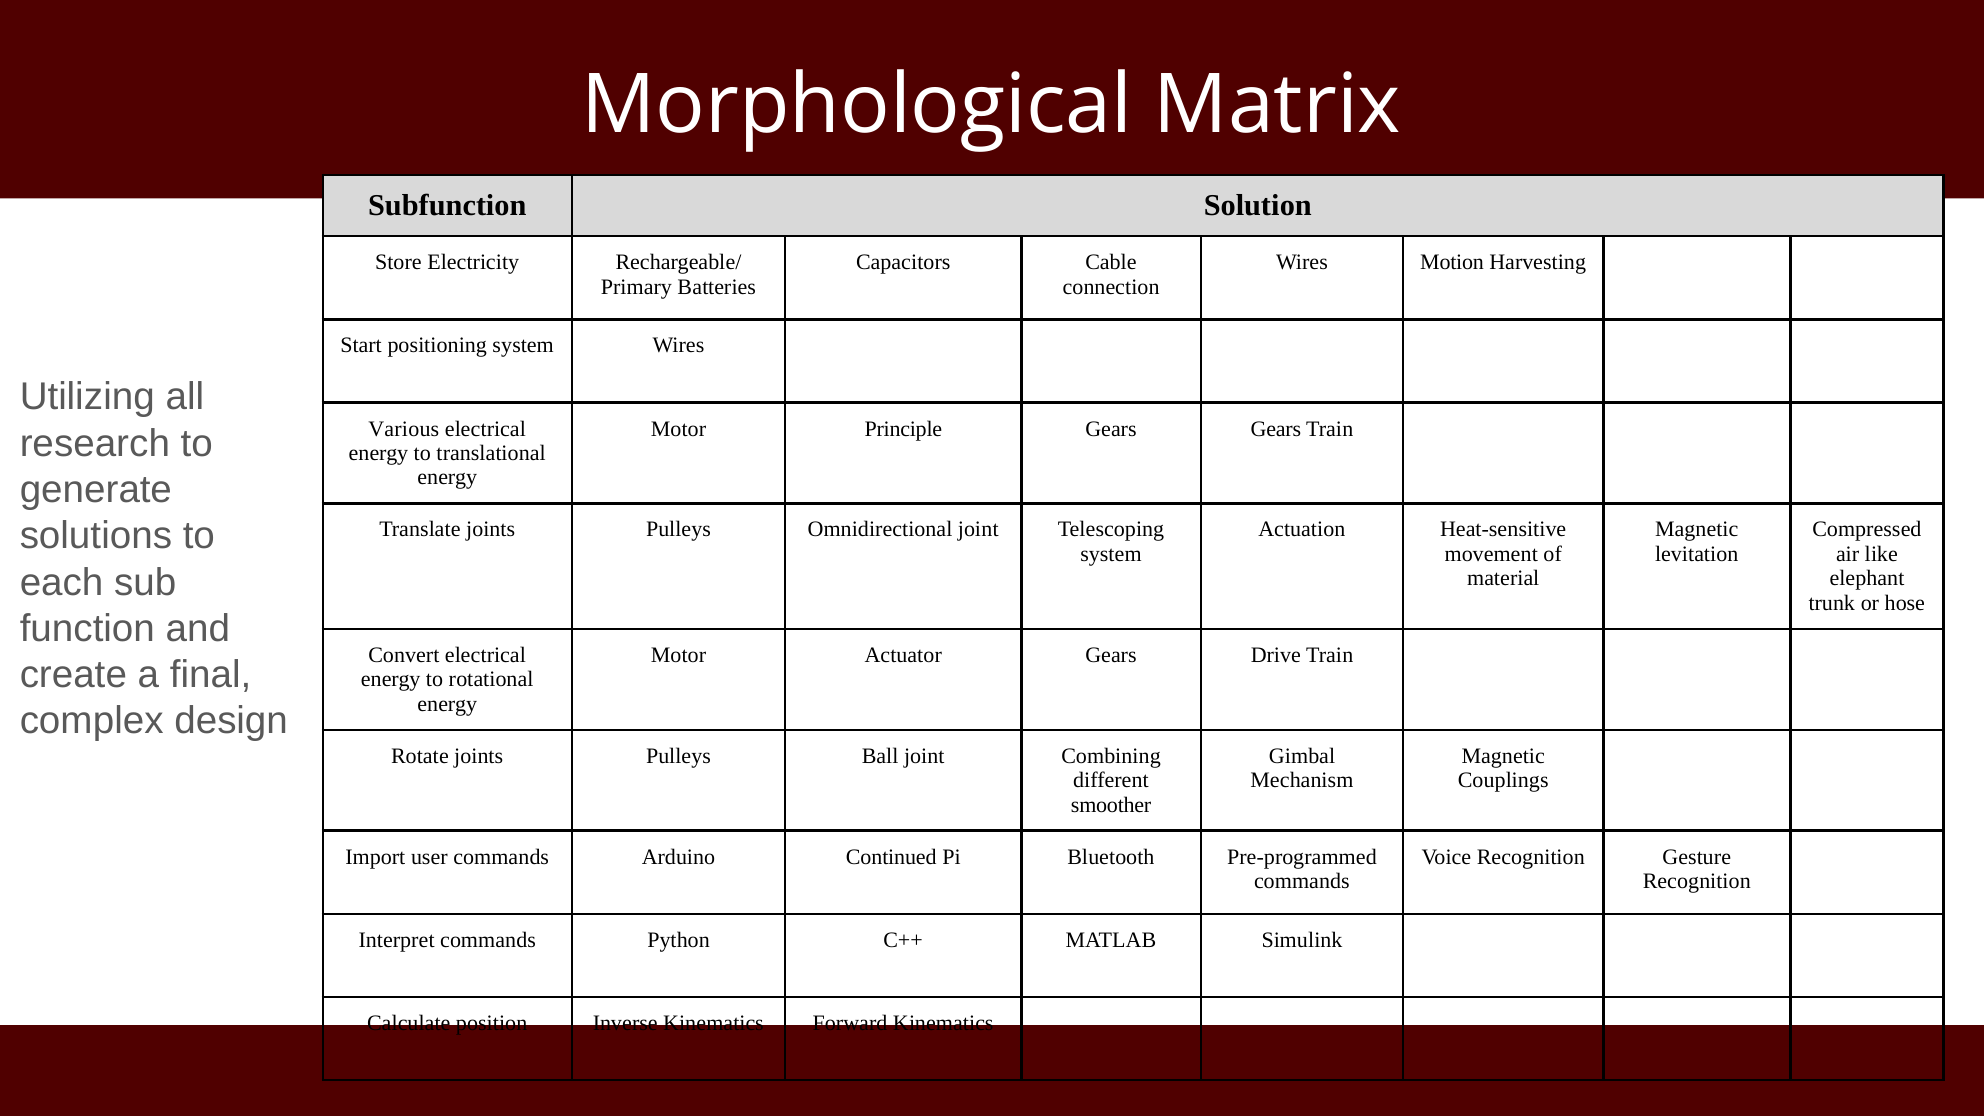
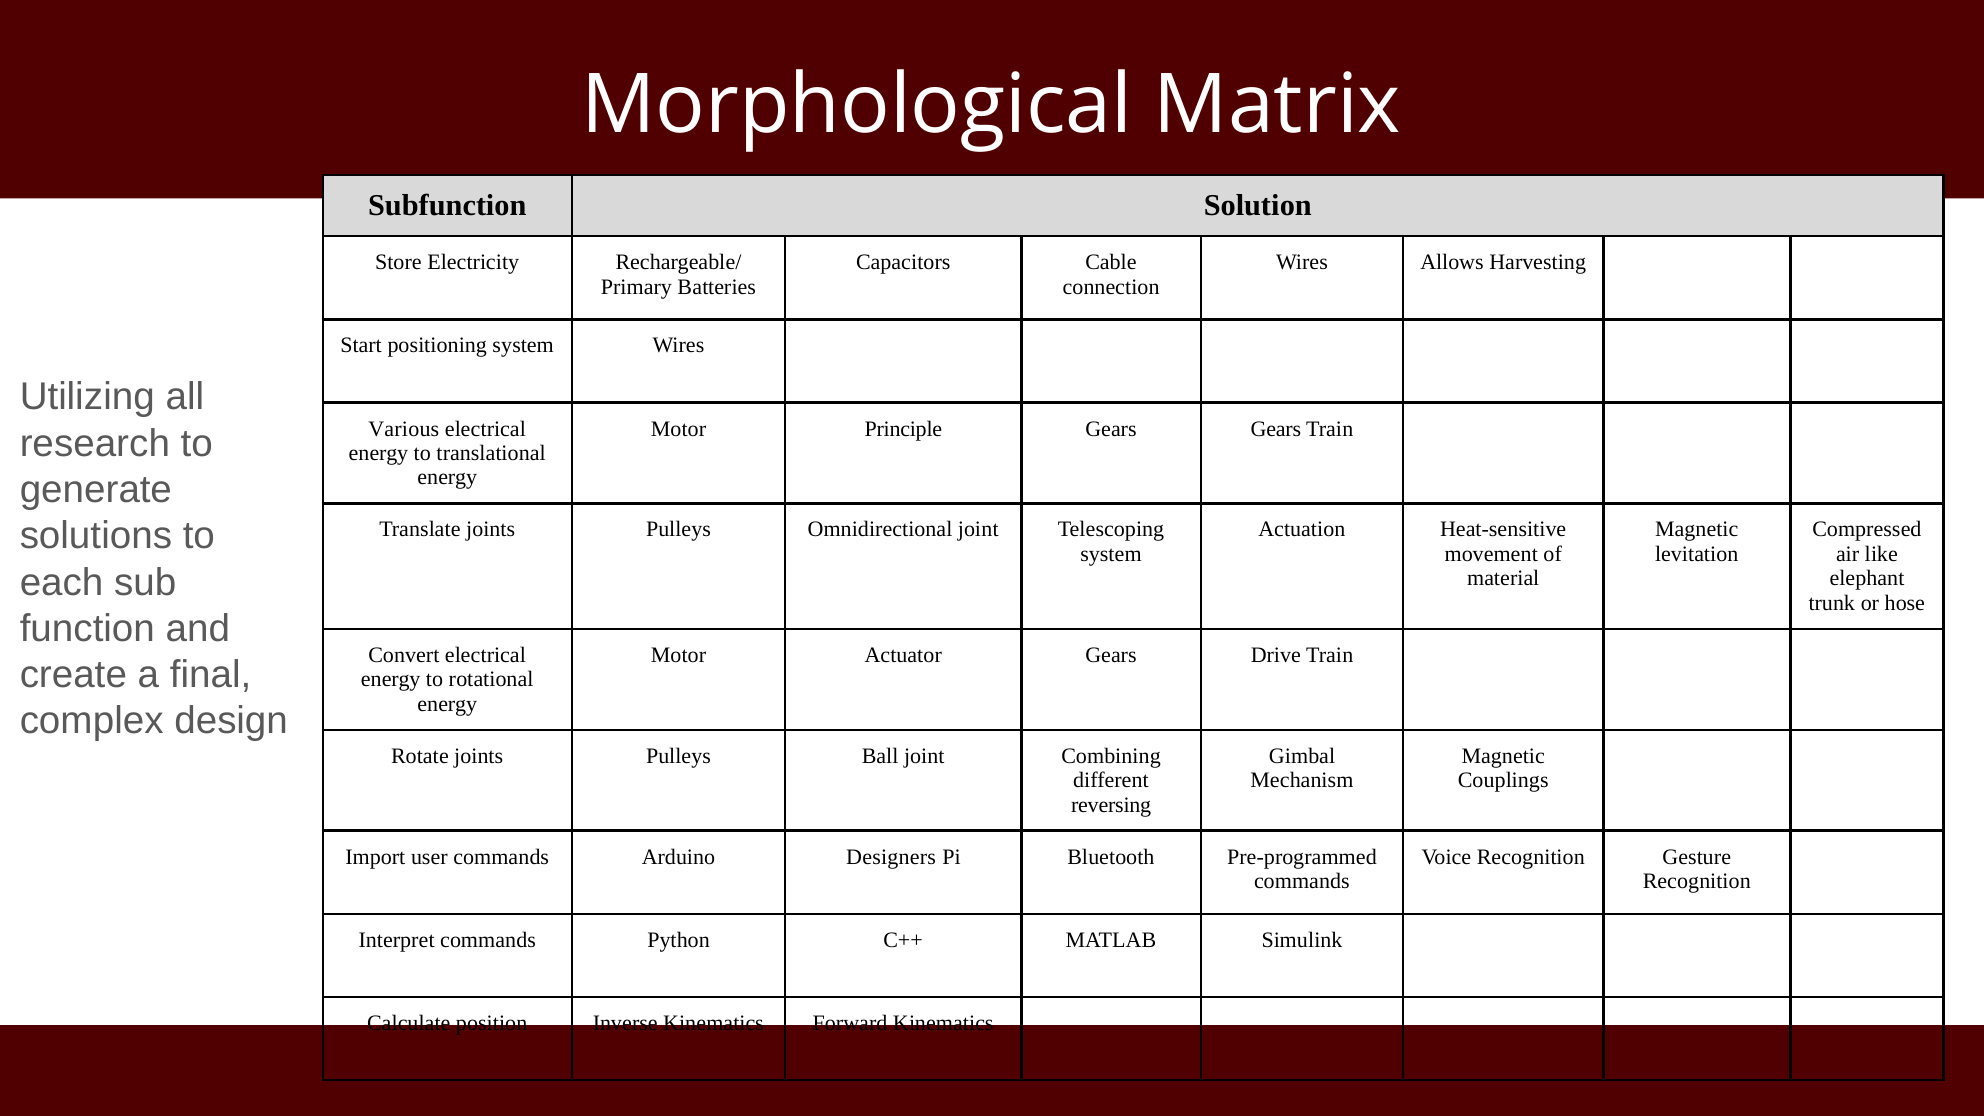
Motion: Motion -> Allows
smoother: smoother -> reversing
Continued: Continued -> Designers
